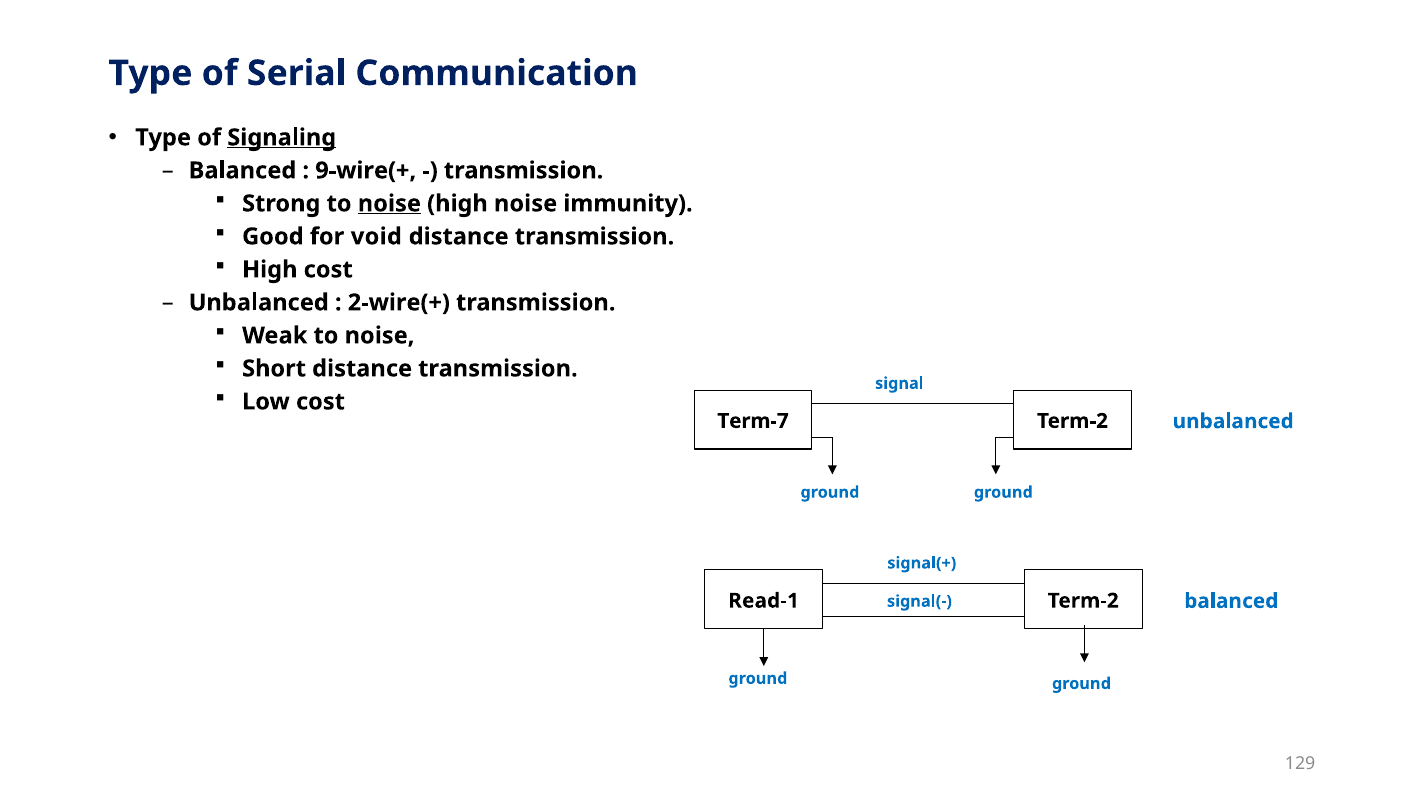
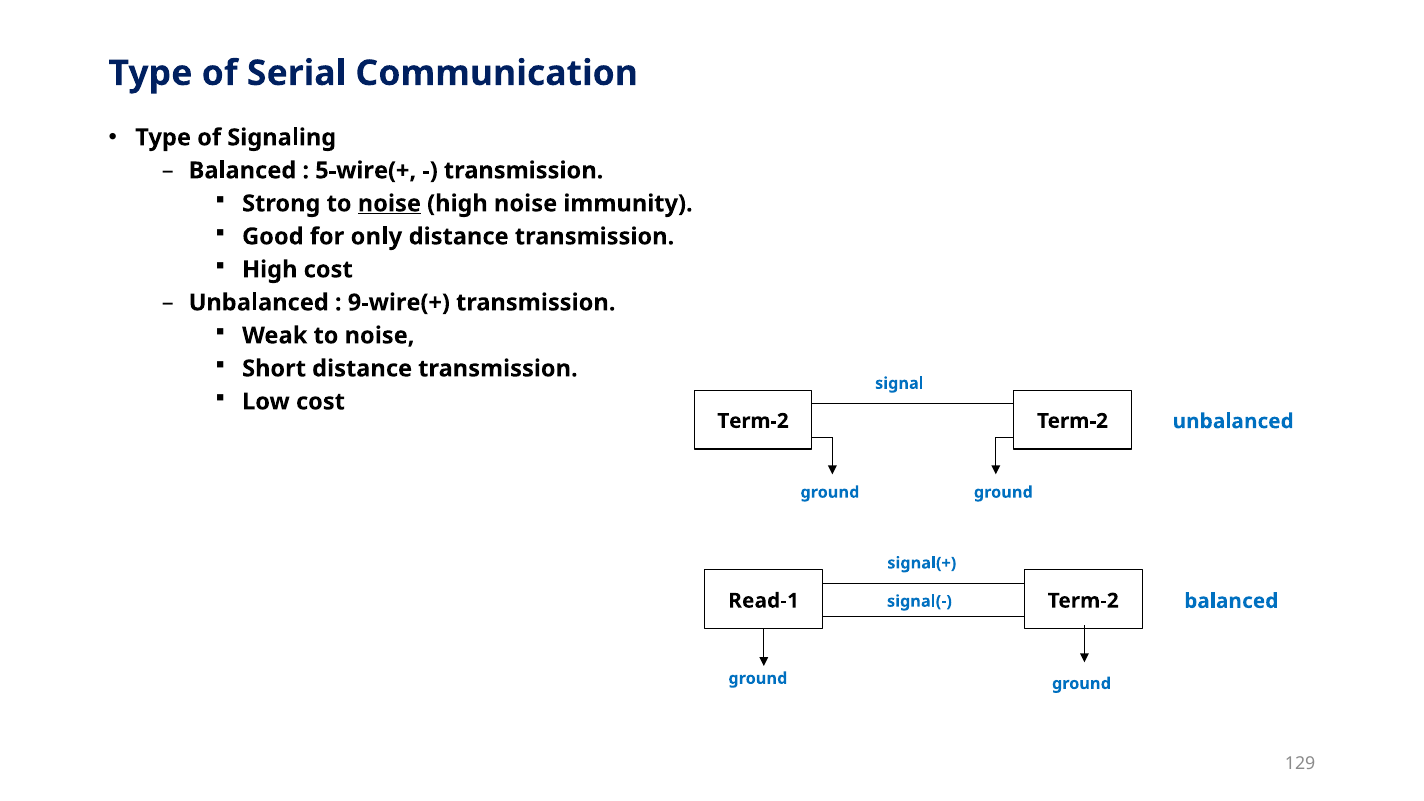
Signaling underline: present -> none
9-wire(+: 9-wire(+ -> 5-wire(+
void: void -> only
2-wire(+: 2-wire(+ -> 9-wire(+
Term-7 at (753, 421): Term-7 -> Term-2
